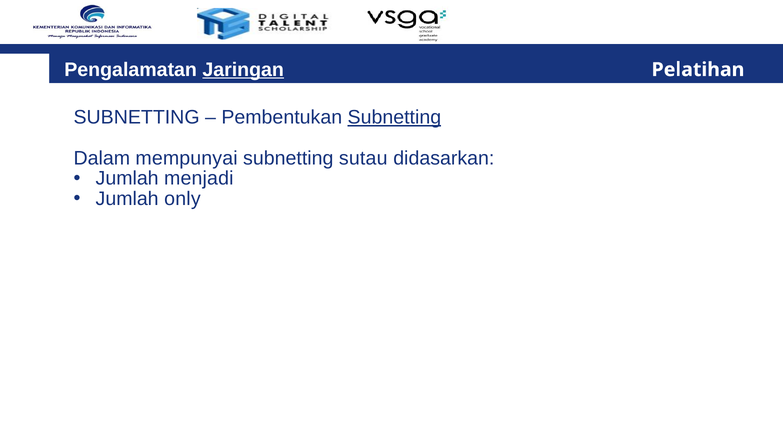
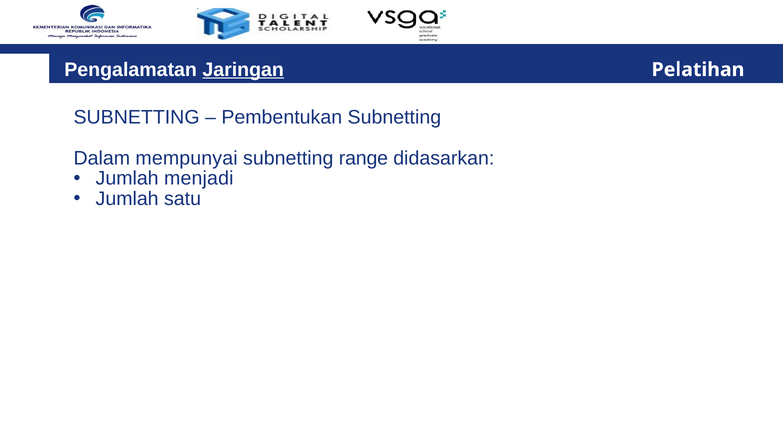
Subnetting at (394, 117) underline: present -> none
sutau: sutau -> range
only: only -> satu
